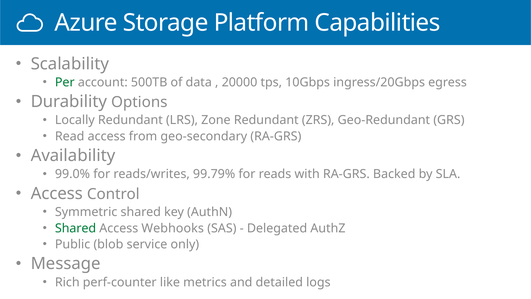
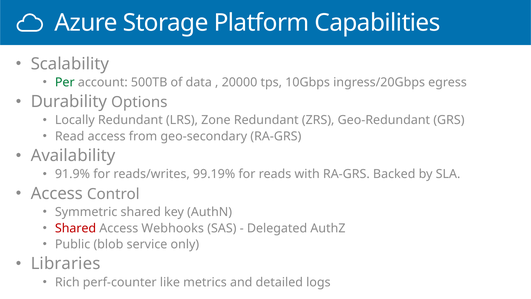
99.0%: 99.0% -> 91.9%
99.79%: 99.79% -> 99.19%
Shared at (76, 228) colour: green -> red
Message: Message -> Libraries
